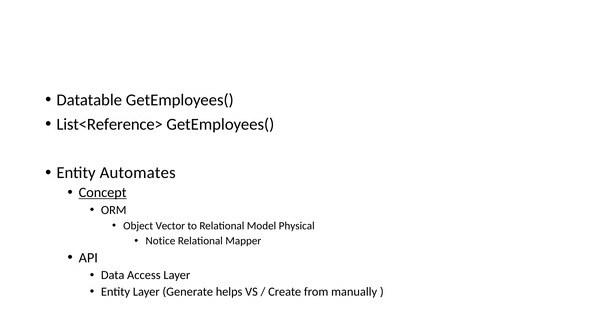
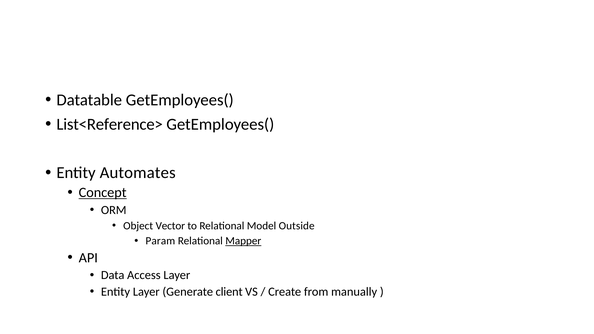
Physical: Physical -> Outside
Notice: Notice -> Param
Mapper underline: none -> present
helps: helps -> client
